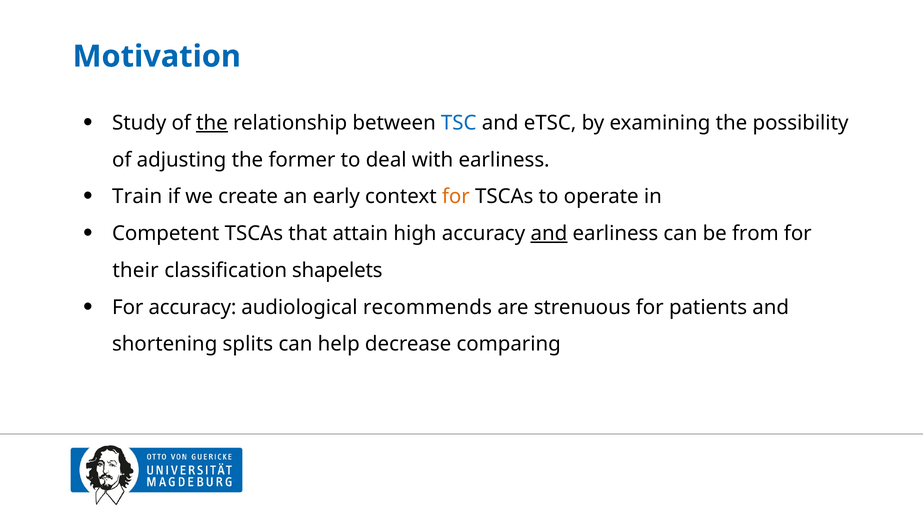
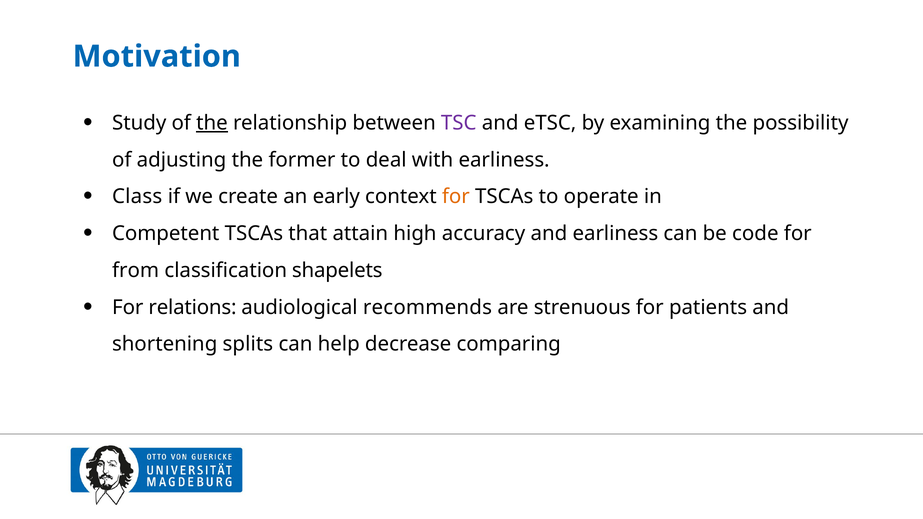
TSC colour: blue -> purple
Train: Train -> Class
and at (549, 234) underline: present -> none
from: from -> code
their: their -> from
For accuracy: accuracy -> relations
